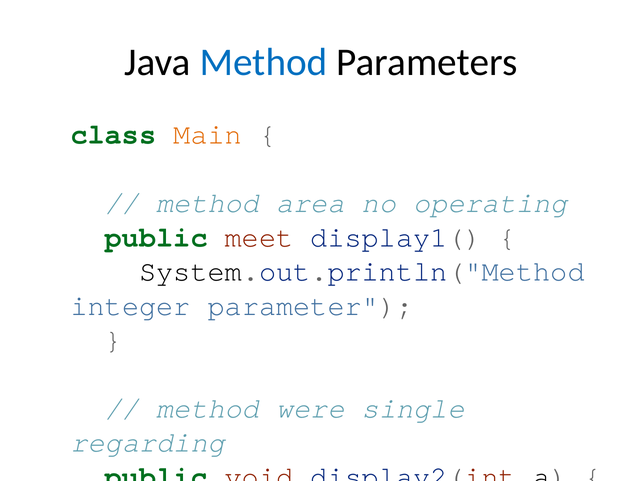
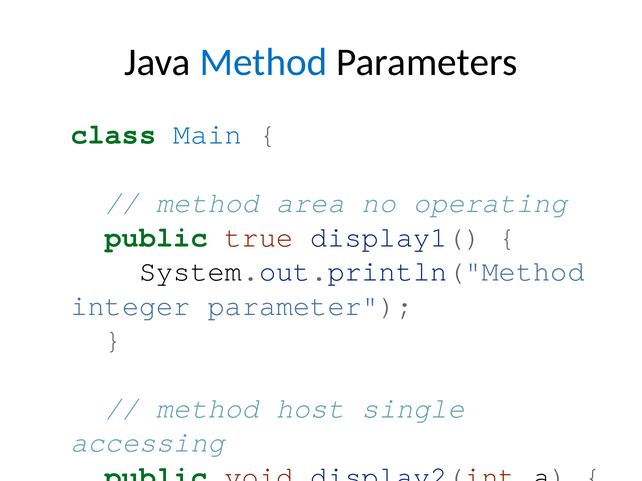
Main at (208, 135) colour: orange -> blue
meet: meet -> true
were: were -> host
regarding: regarding -> accessing
